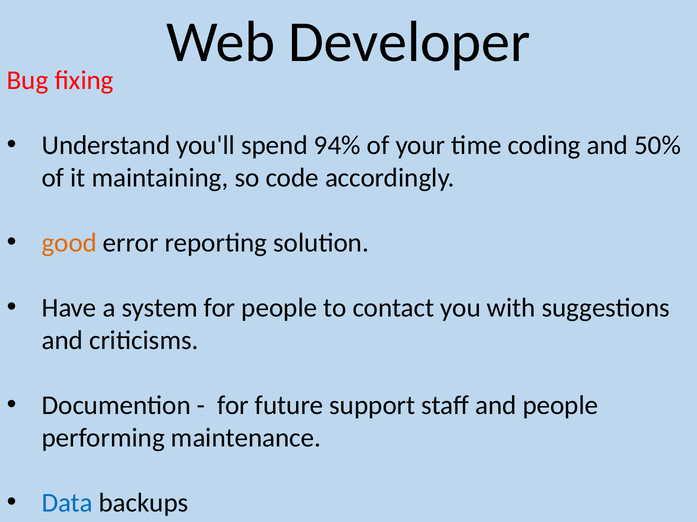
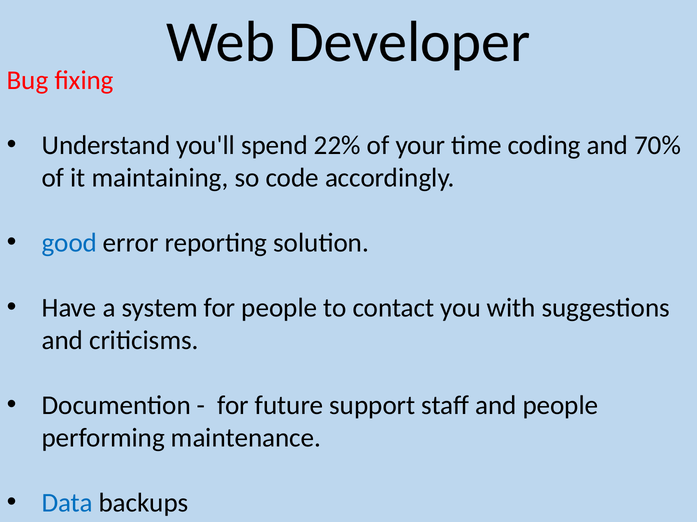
94%: 94% -> 22%
50%: 50% -> 70%
good colour: orange -> blue
